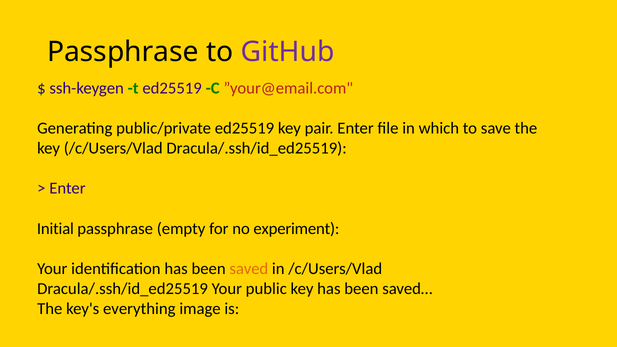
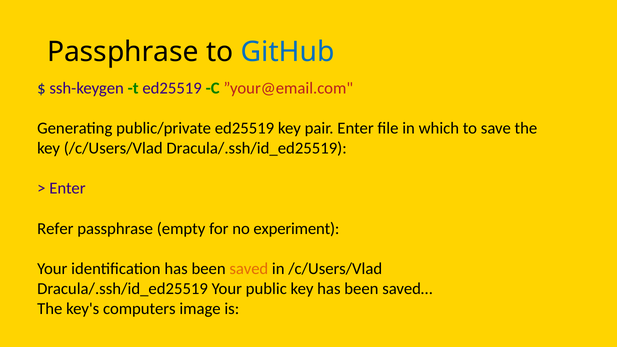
GitHub colour: purple -> blue
Initial: Initial -> Refer
everything: everything -> computers
